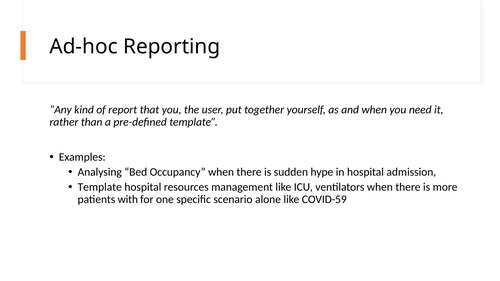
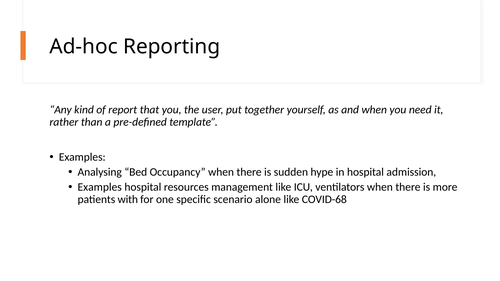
Template at (100, 187): Template -> Examples
COVID-59: COVID-59 -> COVID-68
